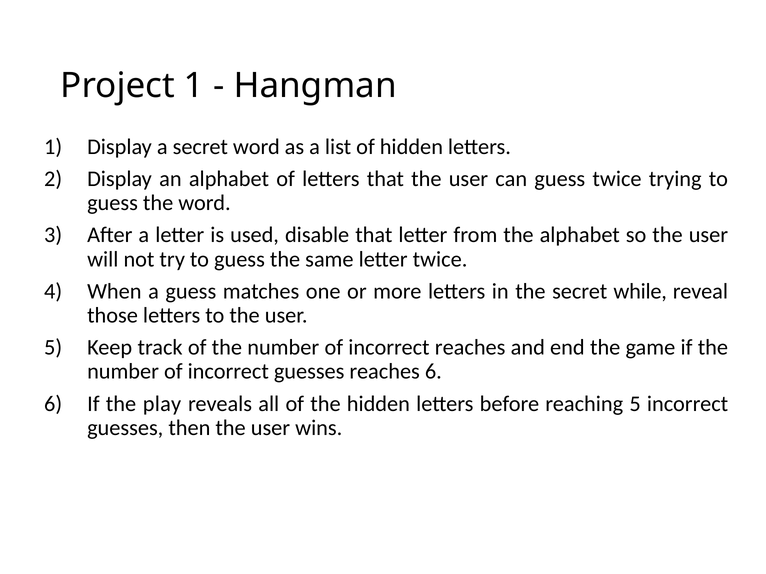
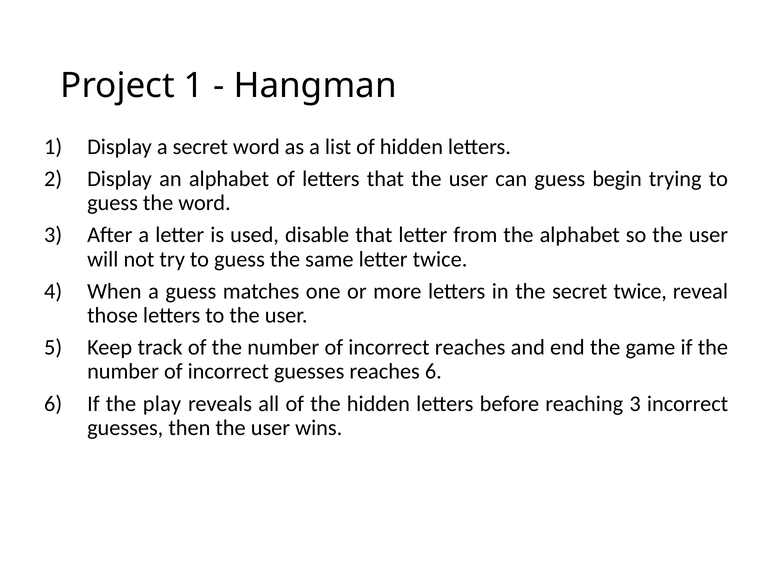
guess twice: twice -> begin
secret while: while -> twice
reaching 5: 5 -> 3
